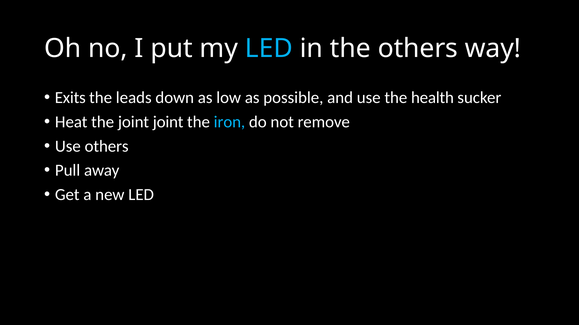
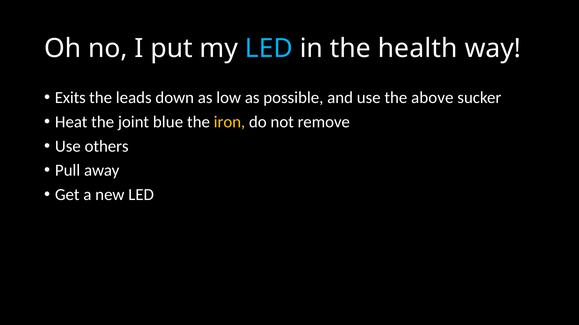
the others: others -> health
health: health -> above
joint joint: joint -> blue
iron colour: light blue -> yellow
